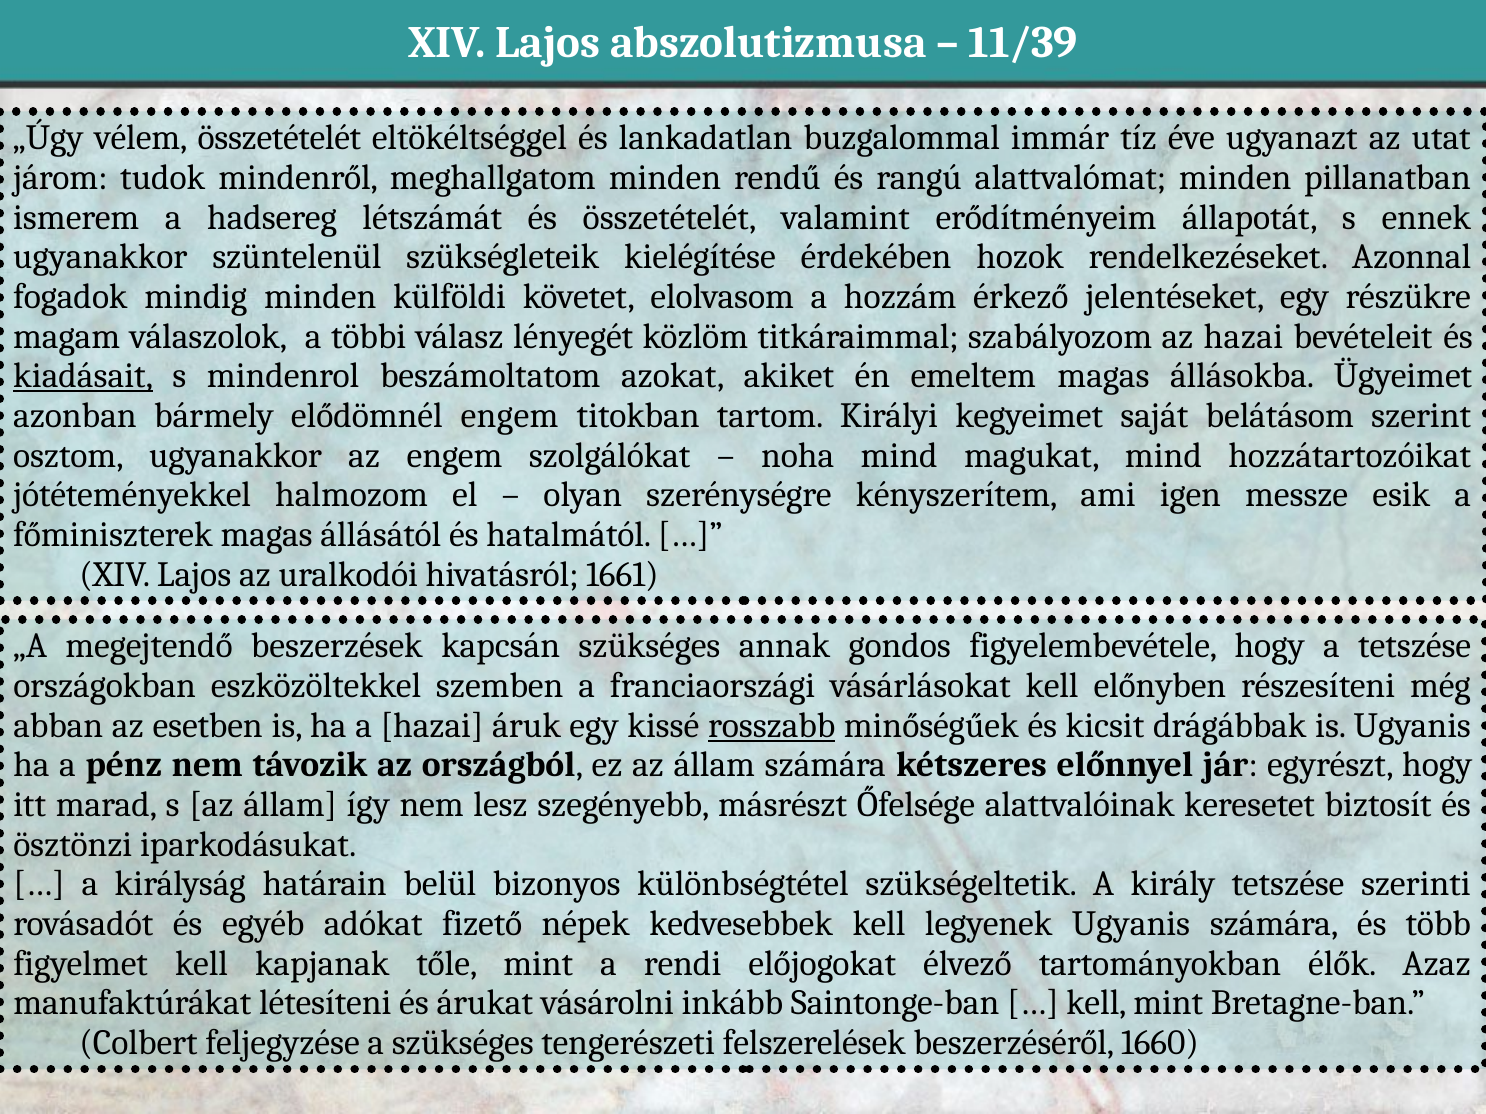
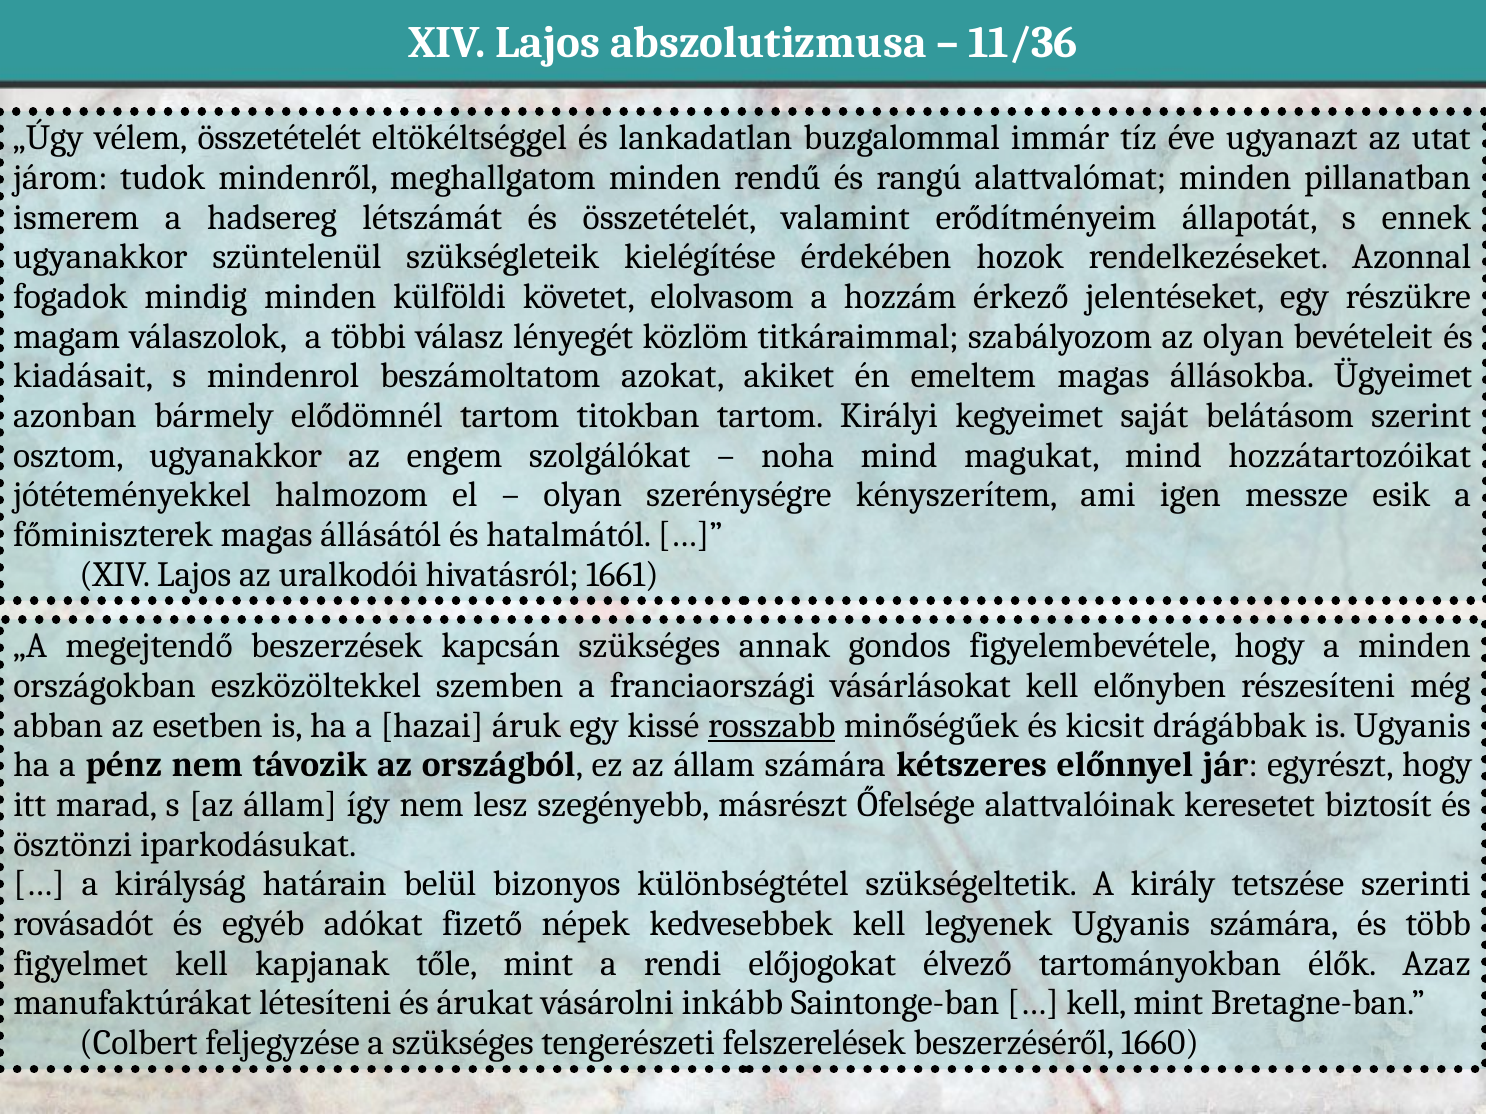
11/39: 11/39 -> 11/36
az hazai: hazai -> olyan
kiadásait underline: present -> none
elődömnél engem: engem -> tartom
a tetszése: tetszése -> minden
